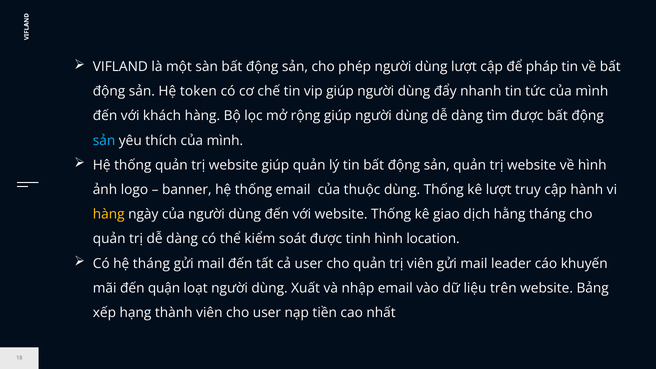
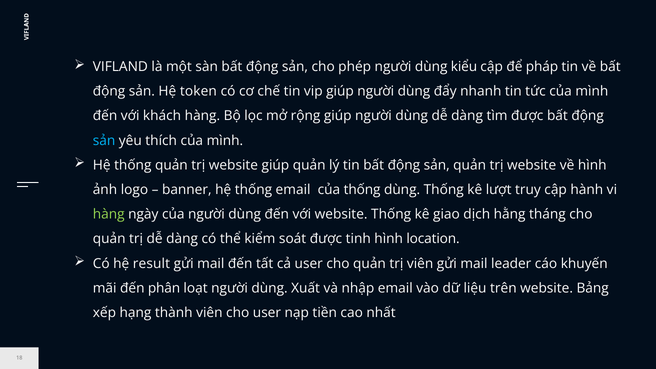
dùng lượt: lượt -> kiểu
của thuộc: thuộc -> thống
hàng at (109, 214) colour: yellow -> light green
hệ tháng: tháng -> result
quận: quận -> phân
